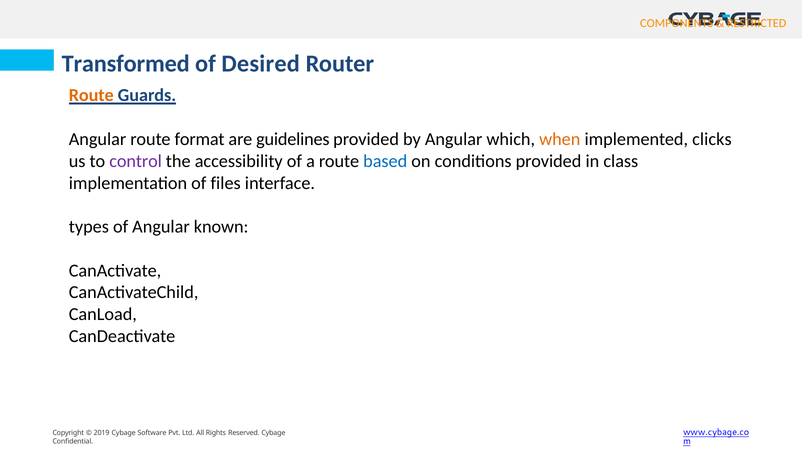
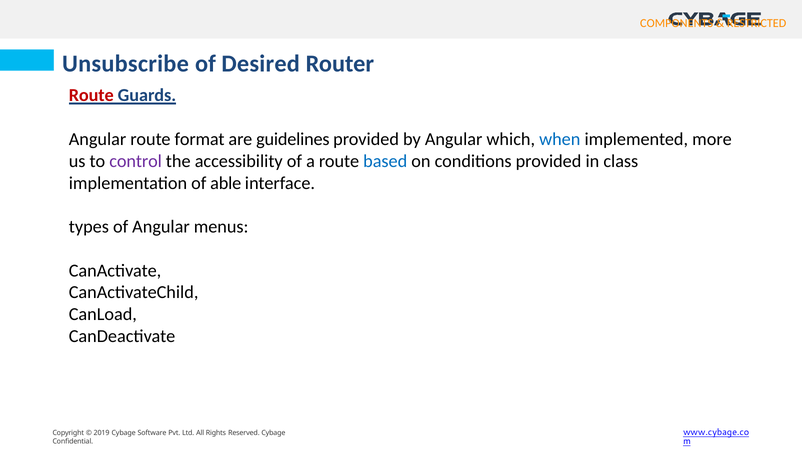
Transformed: Transformed -> Unsubscribe
Route at (91, 95) colour: orange -> red
when colour: orange -> blue
clicks: clicks -> more
files: files -> able
known: known -> menus
